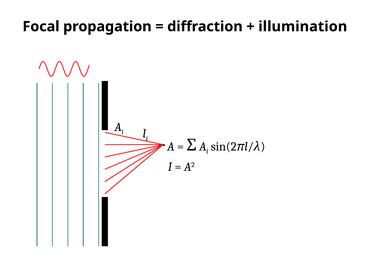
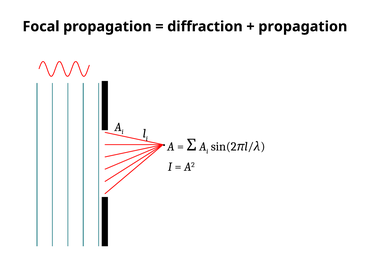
illumination at (303, 27): illumination -> propagation
